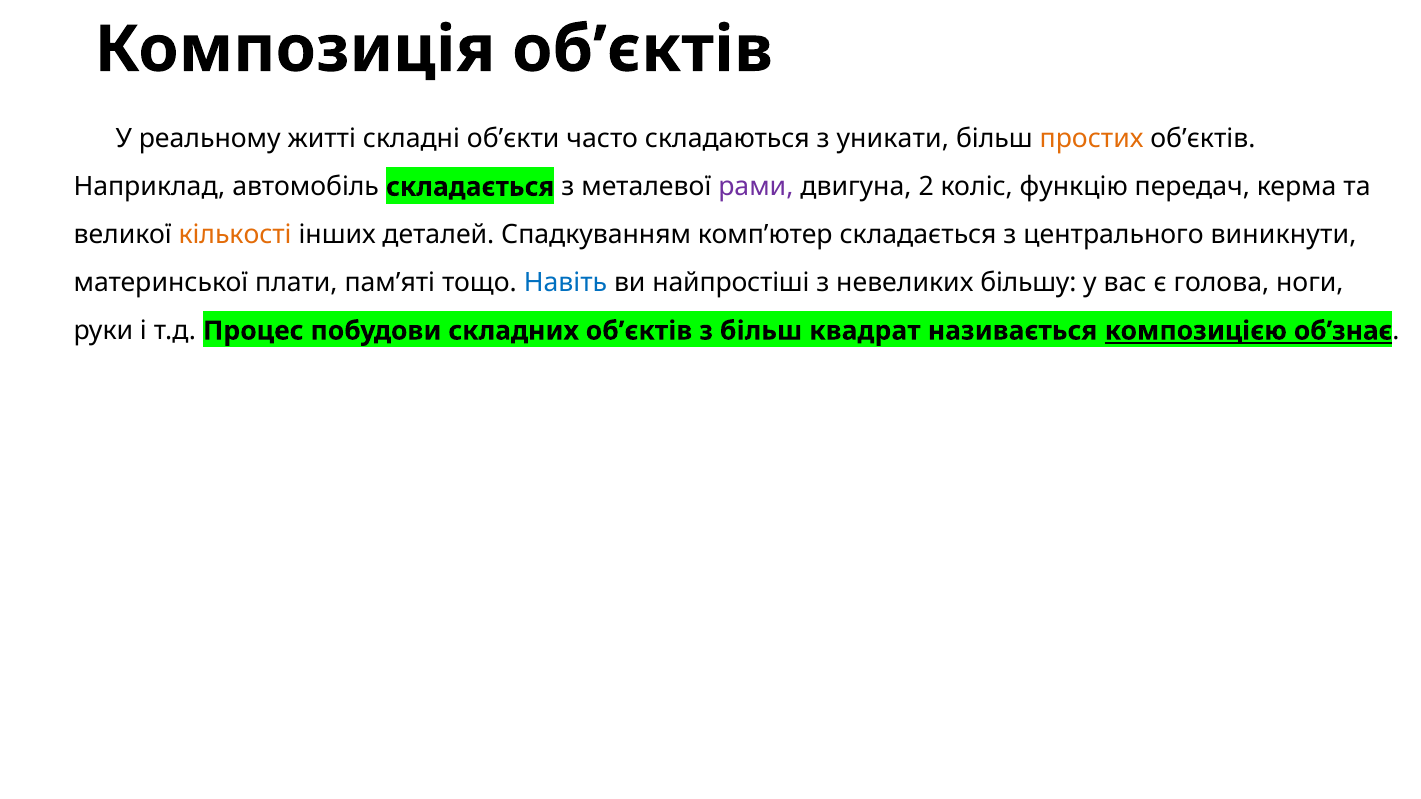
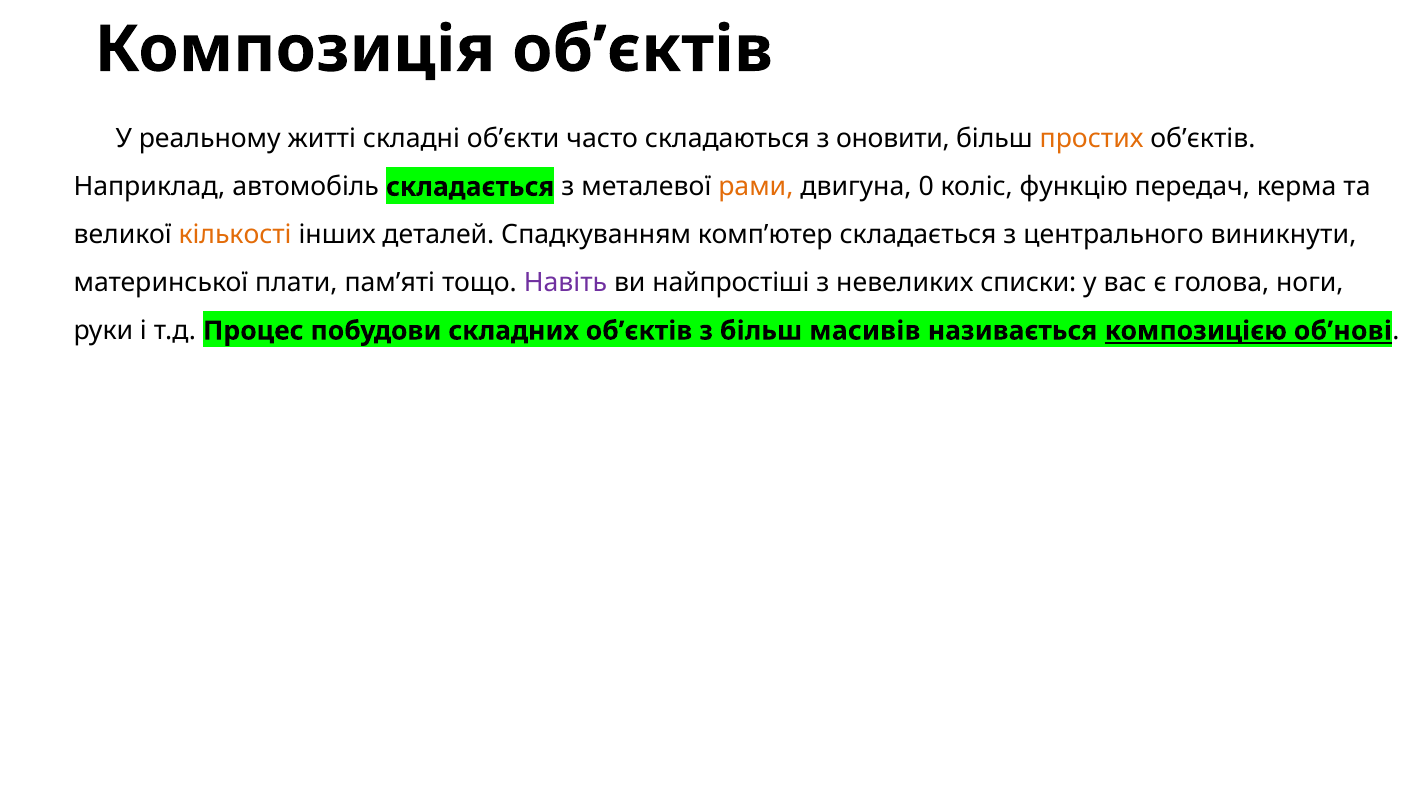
уникати: уникати -> оновити
рами colour: purple -> orange
2: 2 -> 0
Навіть colour: blue -> purple
більшу: більшу -> списки
квадрат: квадрат -> масивів
об’знає: об’знає -> об’нові
